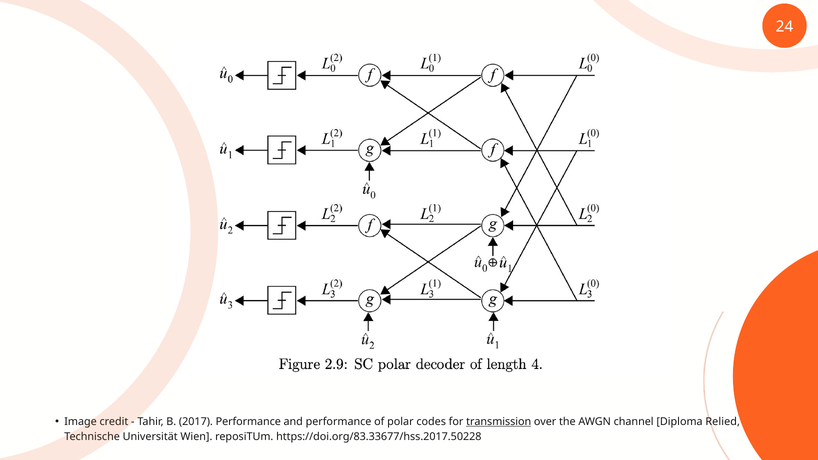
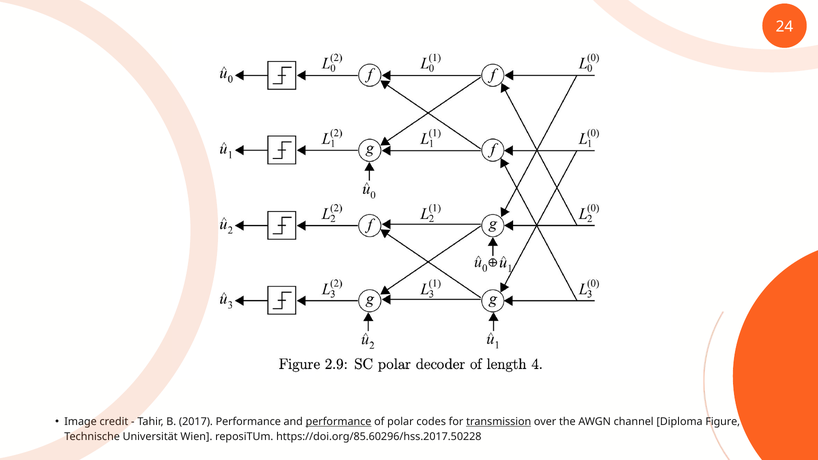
performance at (339, 422) underline: none -> present
Relied: Relied -> Figure
https://doi.org/83.33677/hss.2017.50228: https://doi.org/83.33677/hss.2017.50228 -> https://doi.org/85.60296/hss.2017.50228
